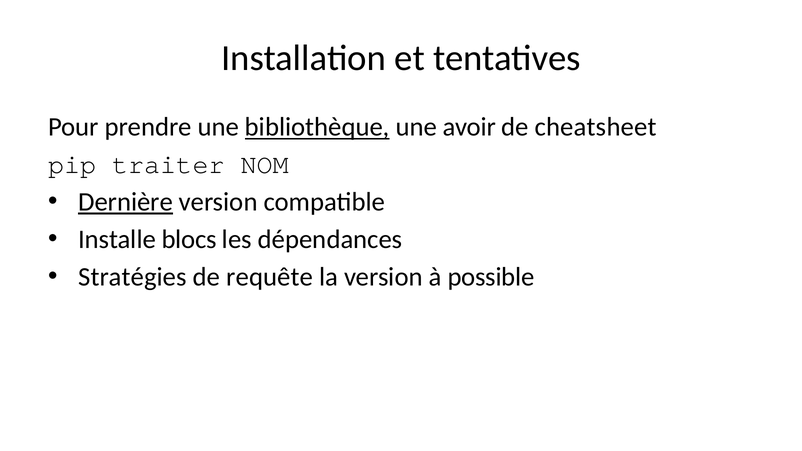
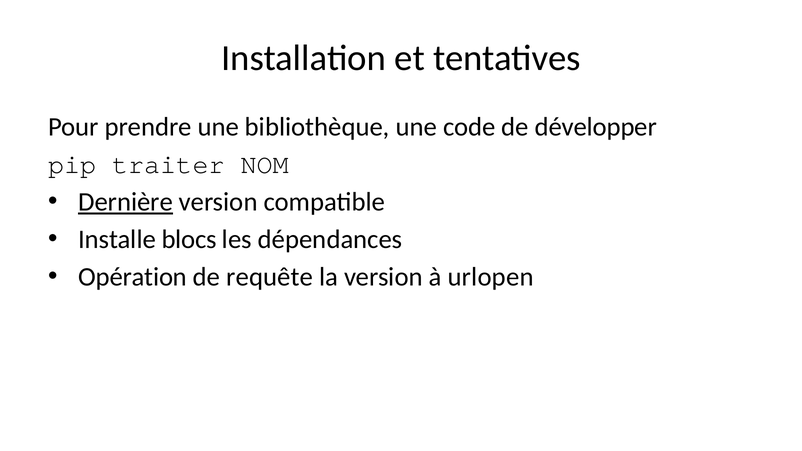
bibliothèque underline: present -> none
avoir: avoir -> code
cheatsheet: cheatsheet -> développer
Stratégies: Stratégies -> Opération
possible: possible -> urlopen
